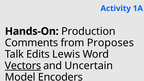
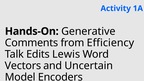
Production: Production -> Generative
Proposes: Proposes -> Efficiency
Vectors underline: present -> none
